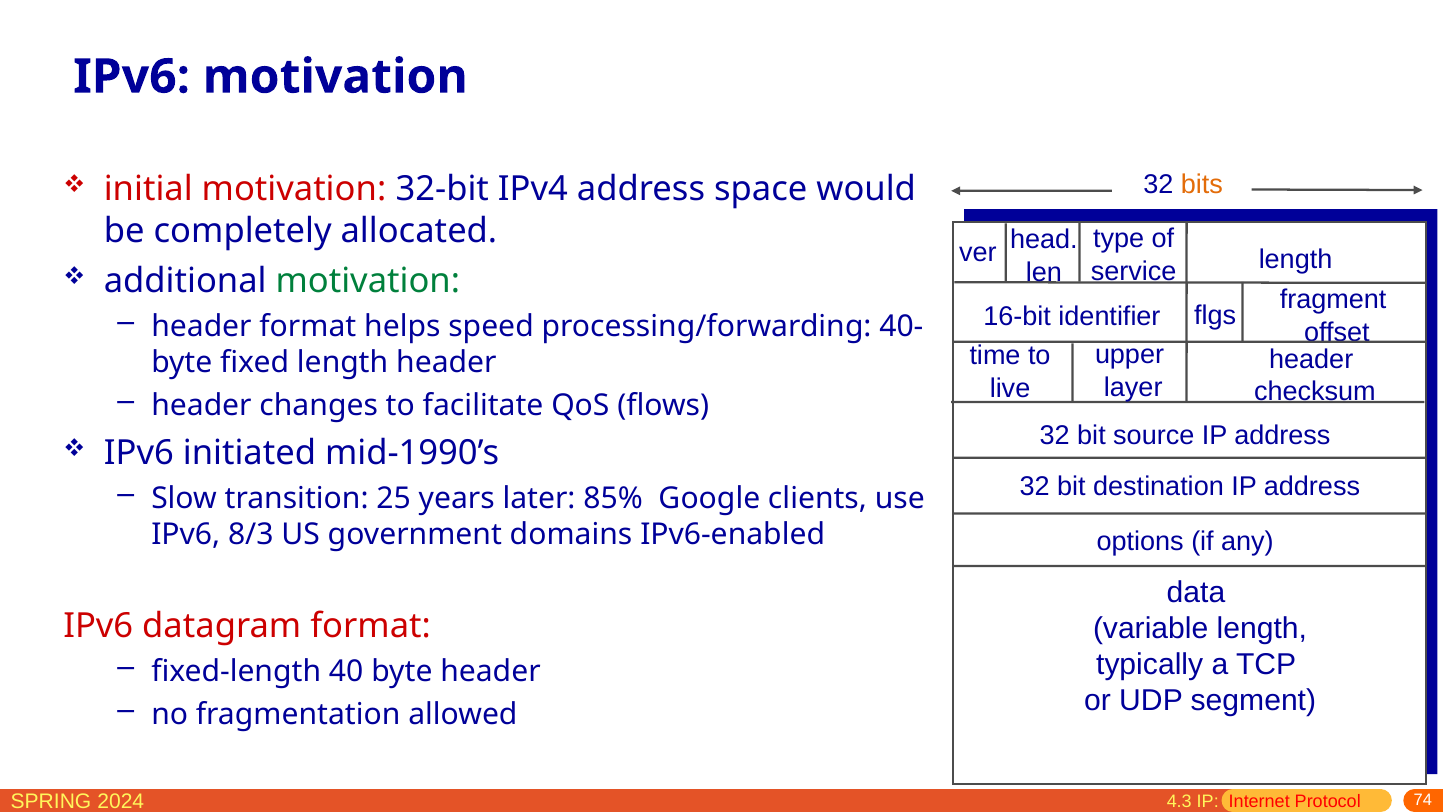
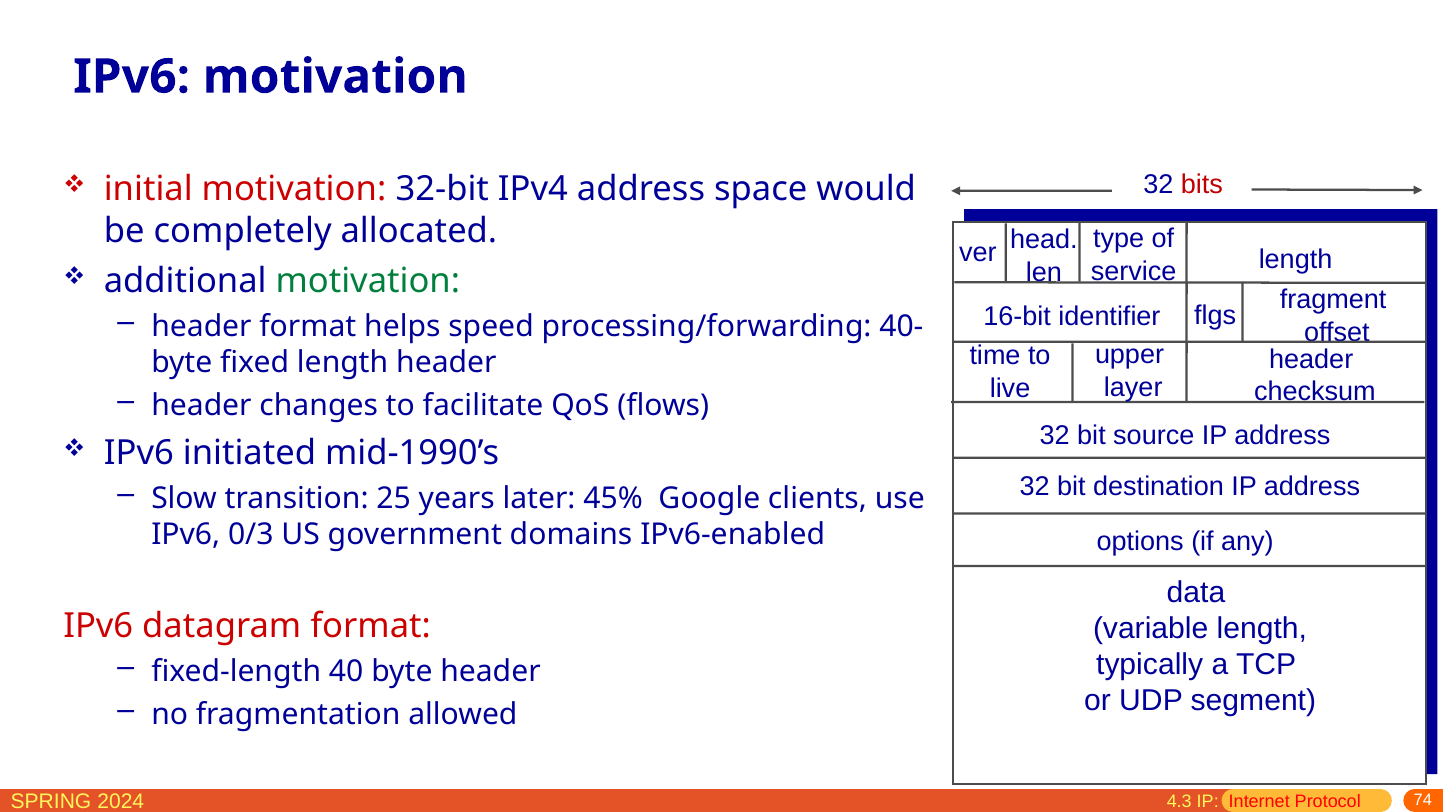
bits colour: orange -> red
85%: 85% -> 45%
8/3: 8/3 -> 0/3
